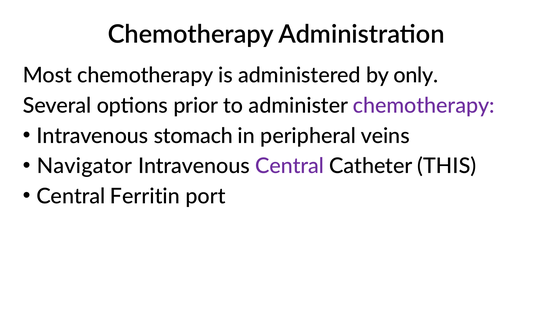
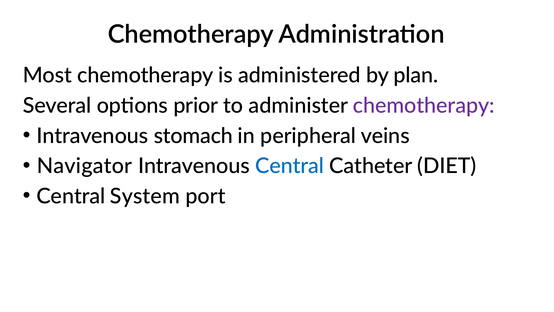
only: only -> plan
Central at (290, 166) colour: purple -> blue
THIS: THIS -> DIET
Ferritin: Ferritin -> System
